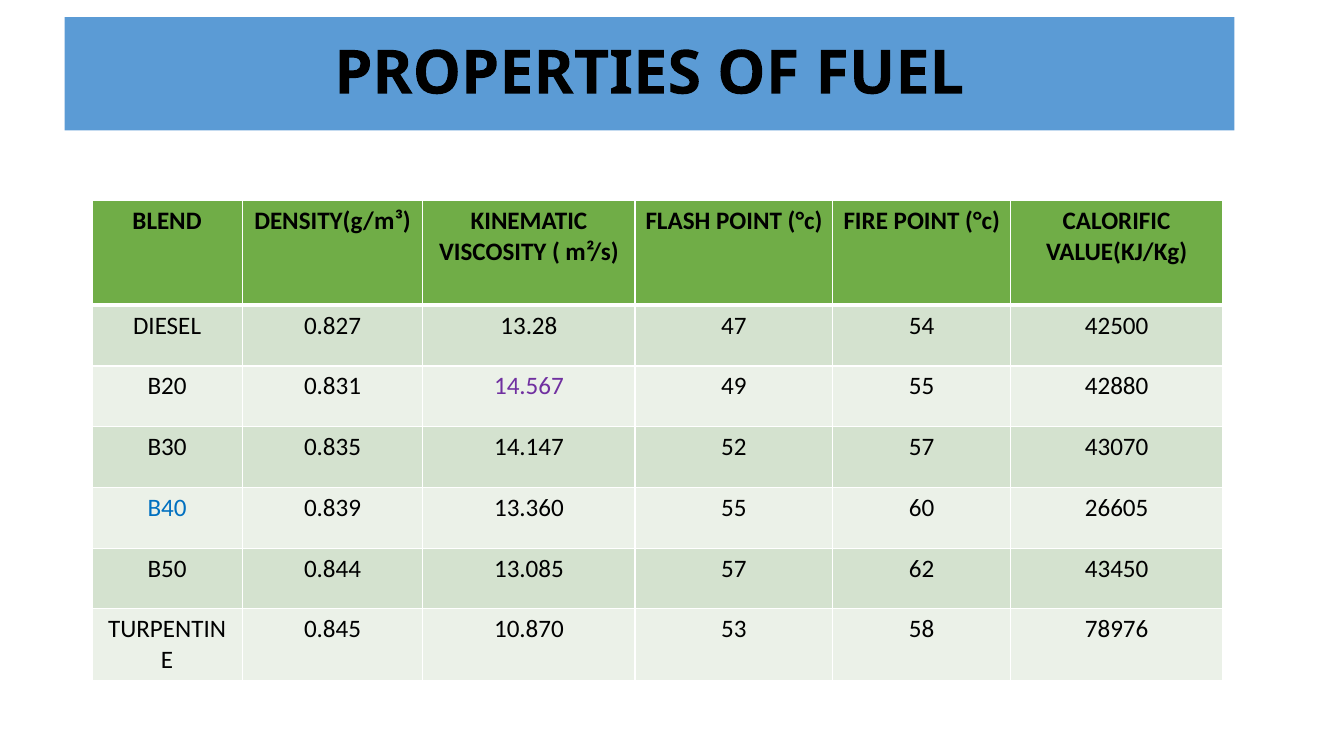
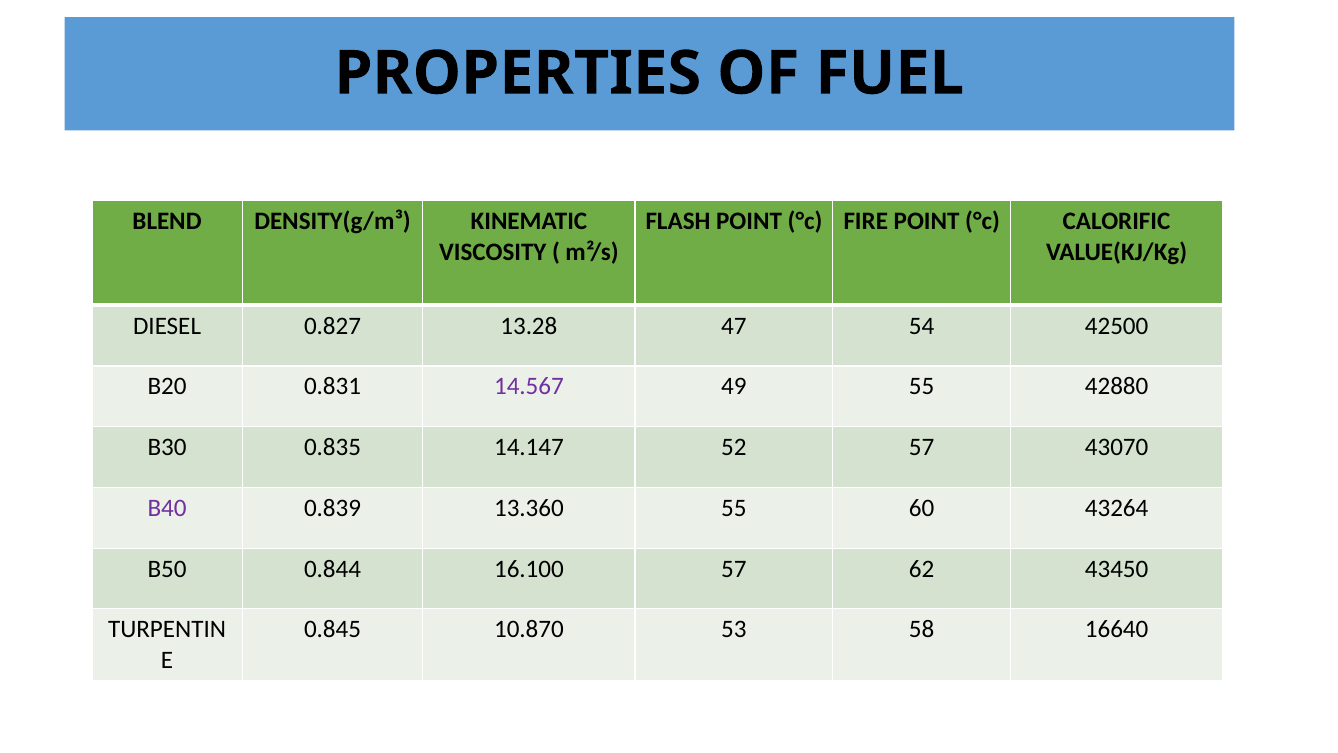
B40 colour: blue -> purple
26605: 26605 -> 43264
13.085: 13.085 -> 16.100
78976: 78976 -> 16640
